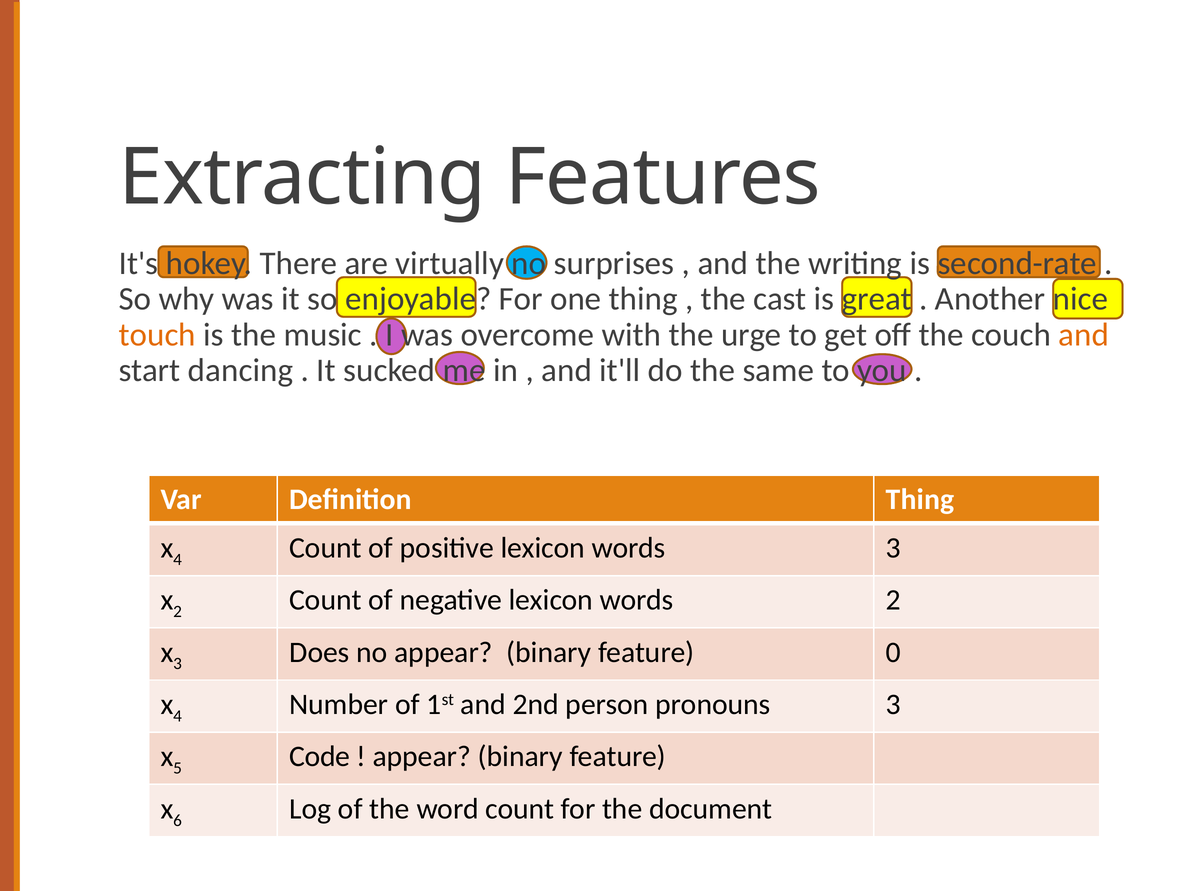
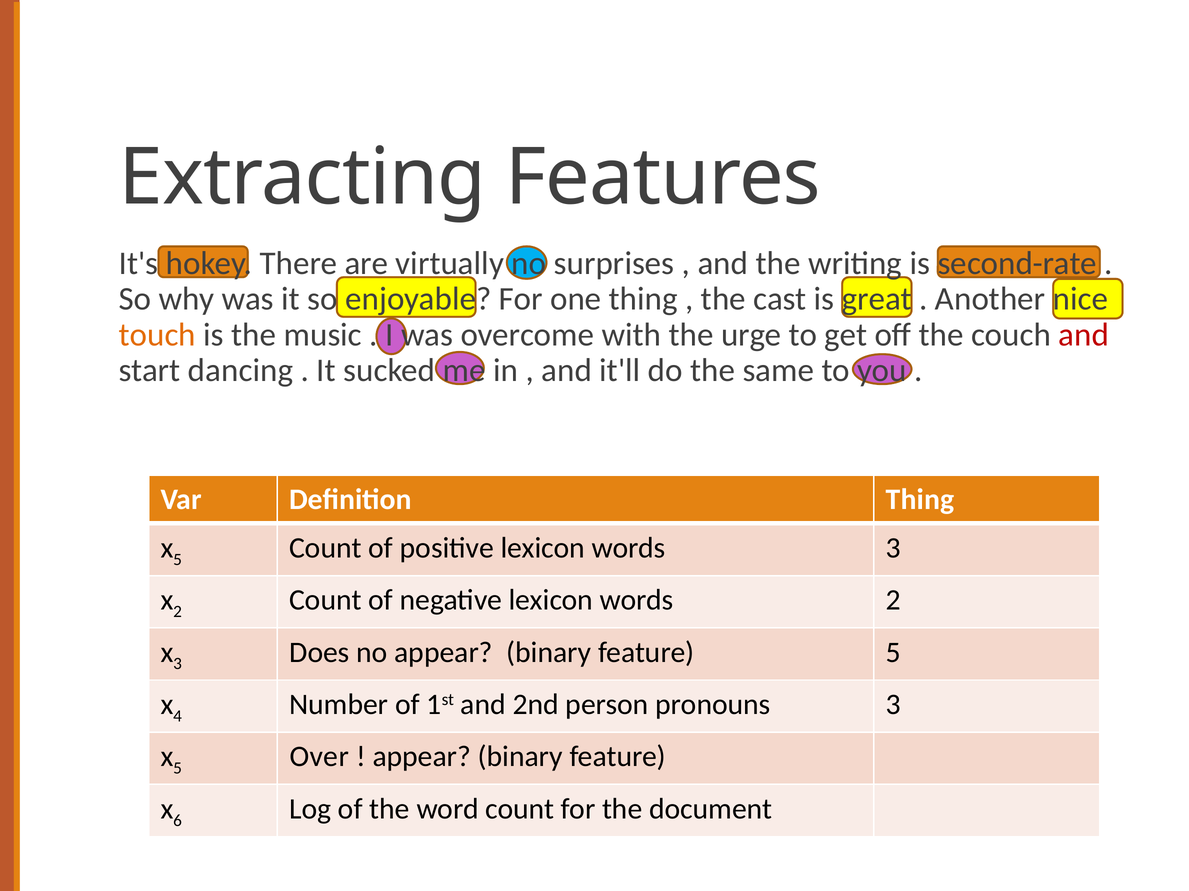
and at (1084, 335) colour: orange -> red
4 at (178, 560): 4 -> 5
feature 0: 0 -> 5
Code: Code -> Over
